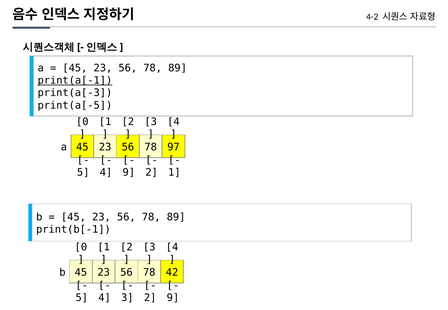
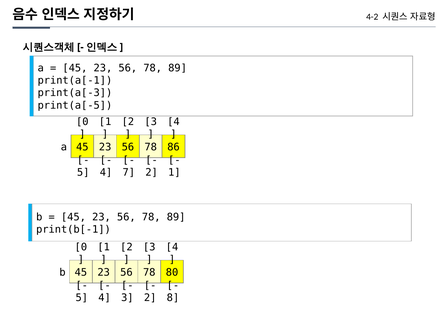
print(a[-1 underline: present -> none
97: 97 -> 86
9 at (129, 173): 9 -> 7
42: 42 -> 80
9 at (173, 298): 9 -> 8
